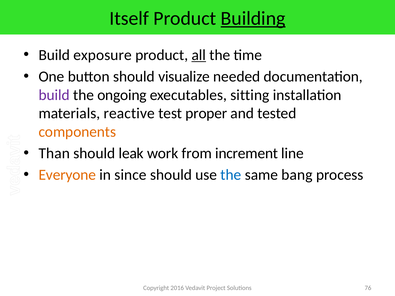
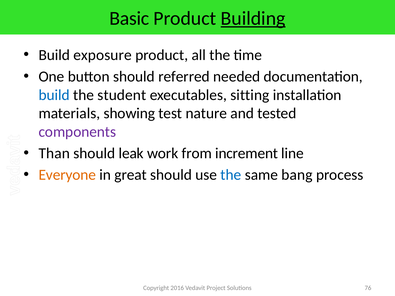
Itself: Itself -> Basic
all underline: present -> none
visualize: visualize -> referred
build at (54, 95) colour: purple -> blue
ongoing: ongoing -> student
reactive: reactive -> showing
proper: proper -> nature
components colour: orange -> purple
since: since -> great
